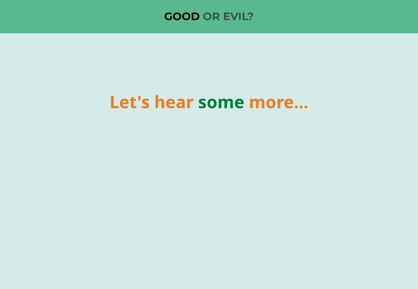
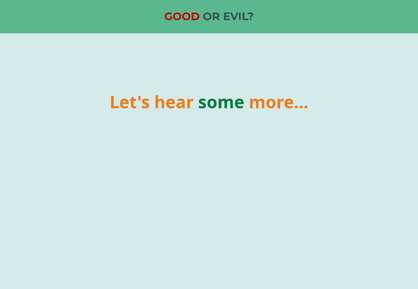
GOOD colour: black -> red
